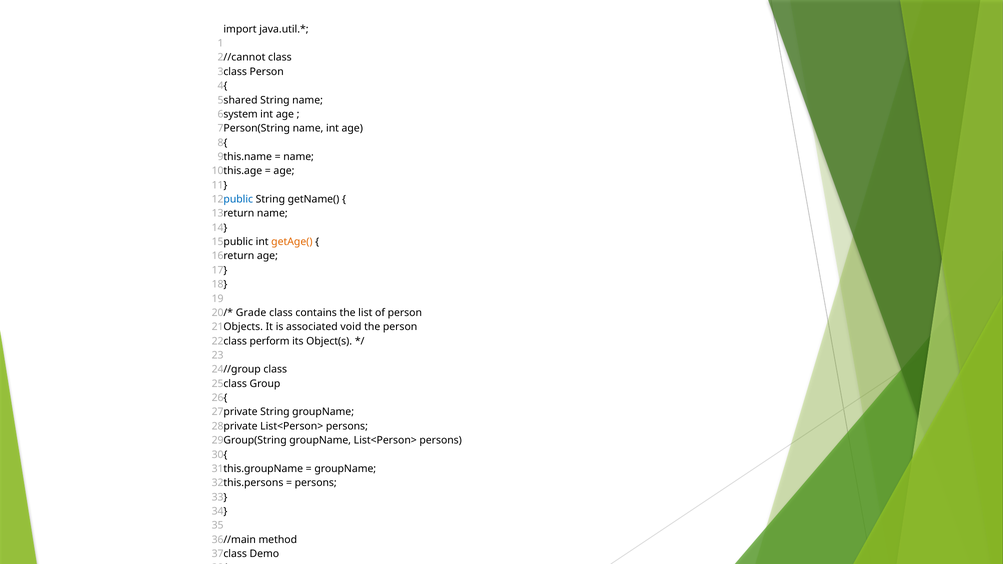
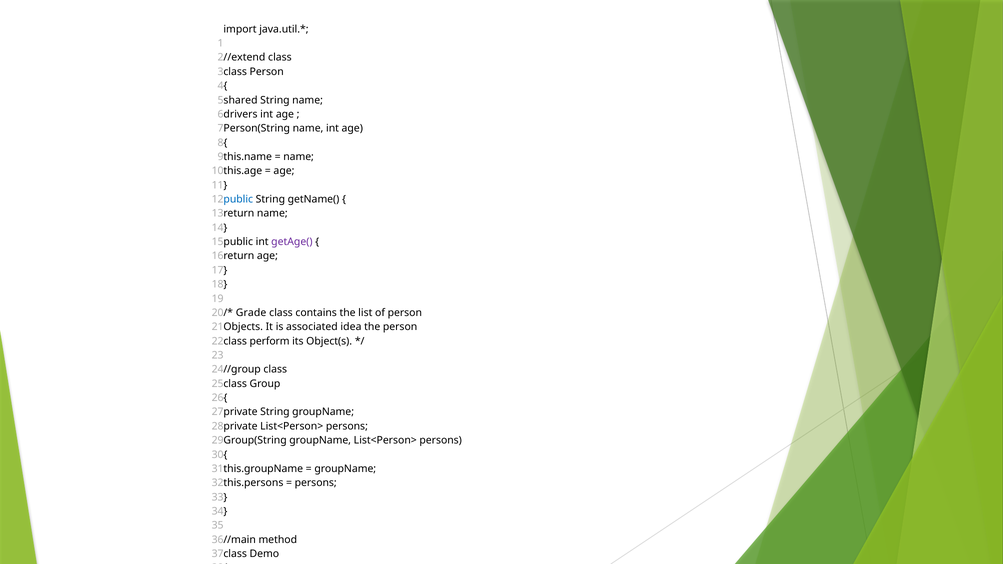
//cannot: //cannot -> //extend
system: system -> drivers
getAge( colour: orange -> purple
associated void: void -> idea
